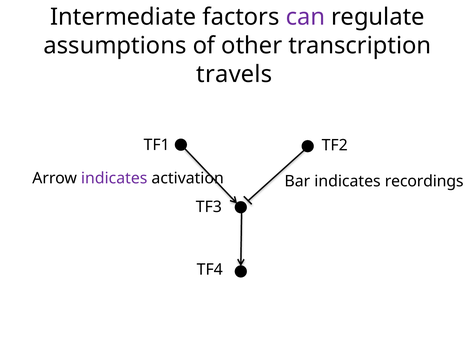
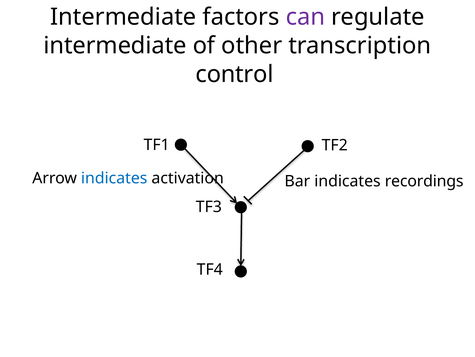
assumptions at (115, 46): assumptions -> intermediate
travels: travels -> control
indicates at (114, 178) colour: purple -> blue
